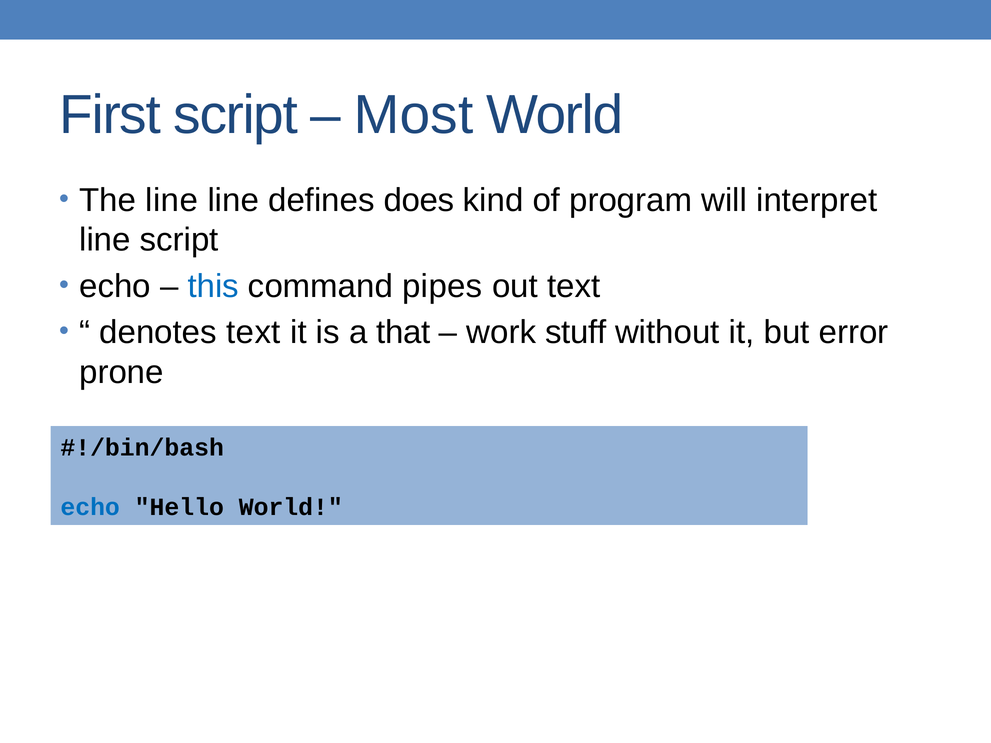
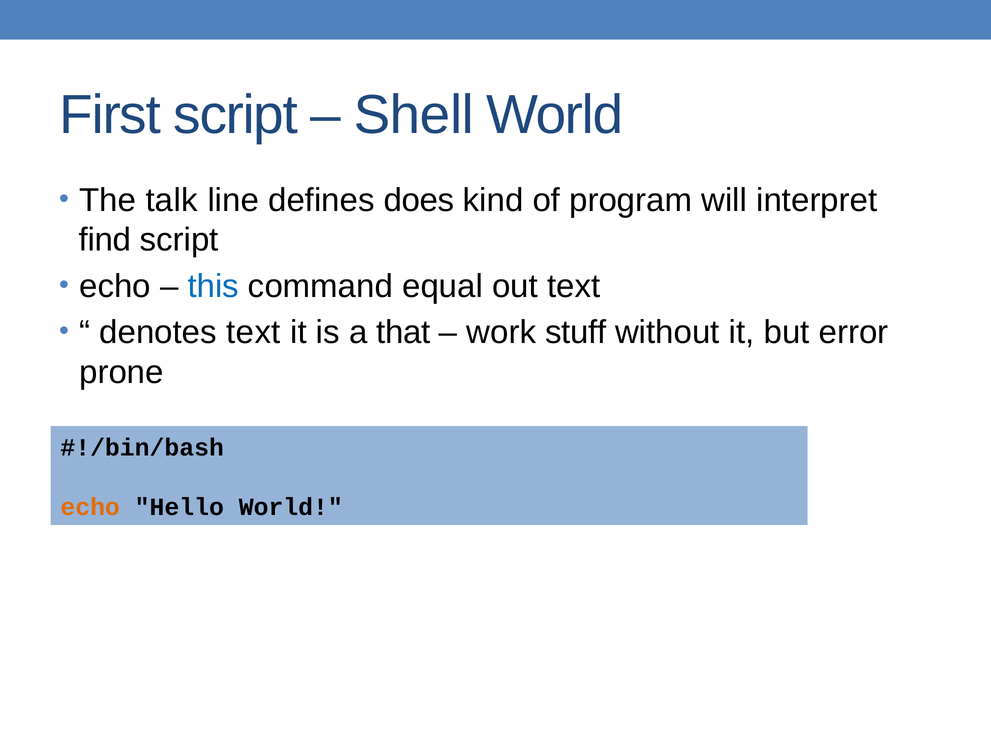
Most: Most -> Shell
The line: line -> talk
line at (105, 240): line -> find
pipes: pipes -> equal
echo at (90, 507) colour: blue -> orange
